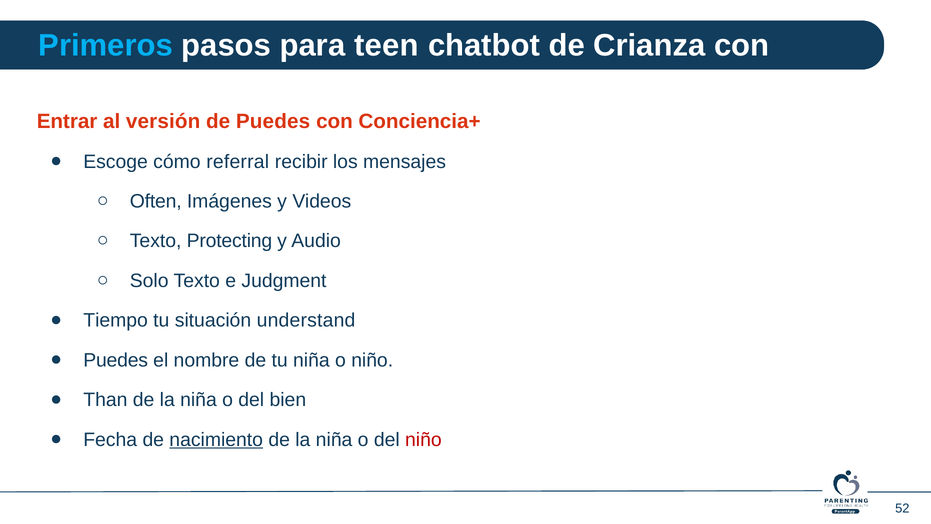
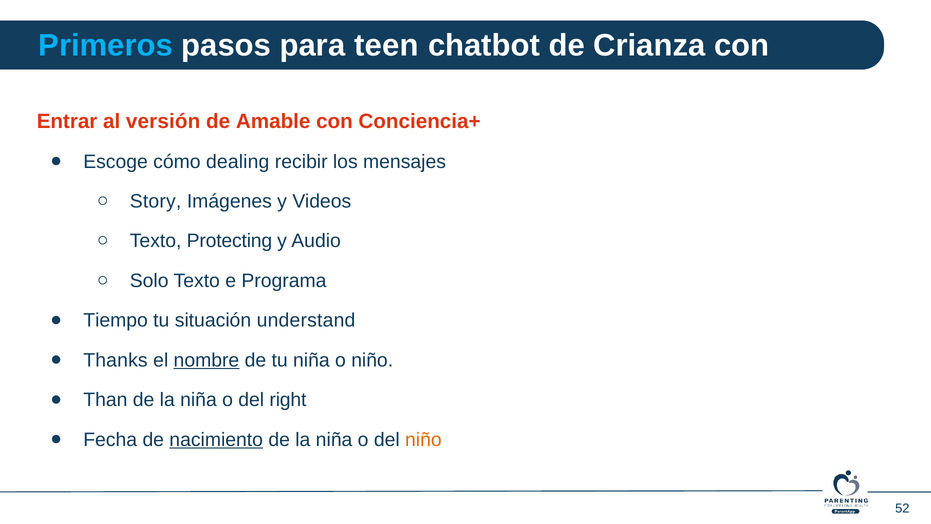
de Puedes: Puedes -> Amable
referral: referral -> dealing
Often: Often -> Story
Judgment: Judgment -> Programa
Puedes at (116, 360): Puedes -> Thanks
nombre underline: none -> present
bien: bien -> right
niño at (423, 439) colour: red -> orange
